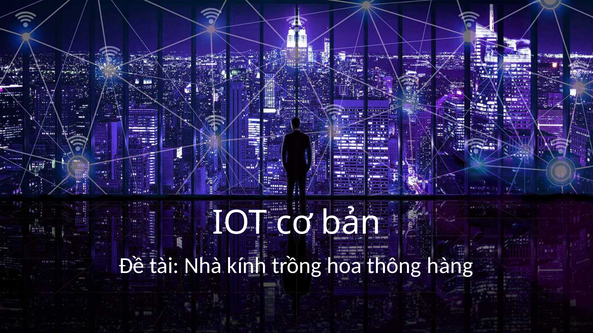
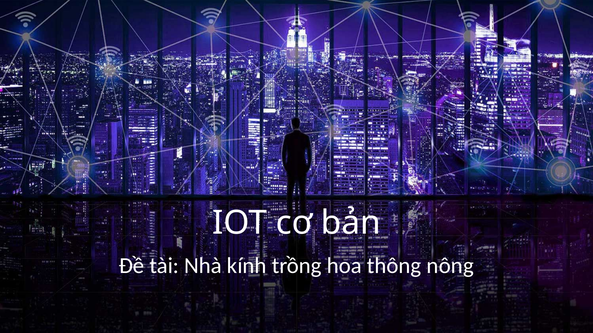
hàng: hàng -> nông
